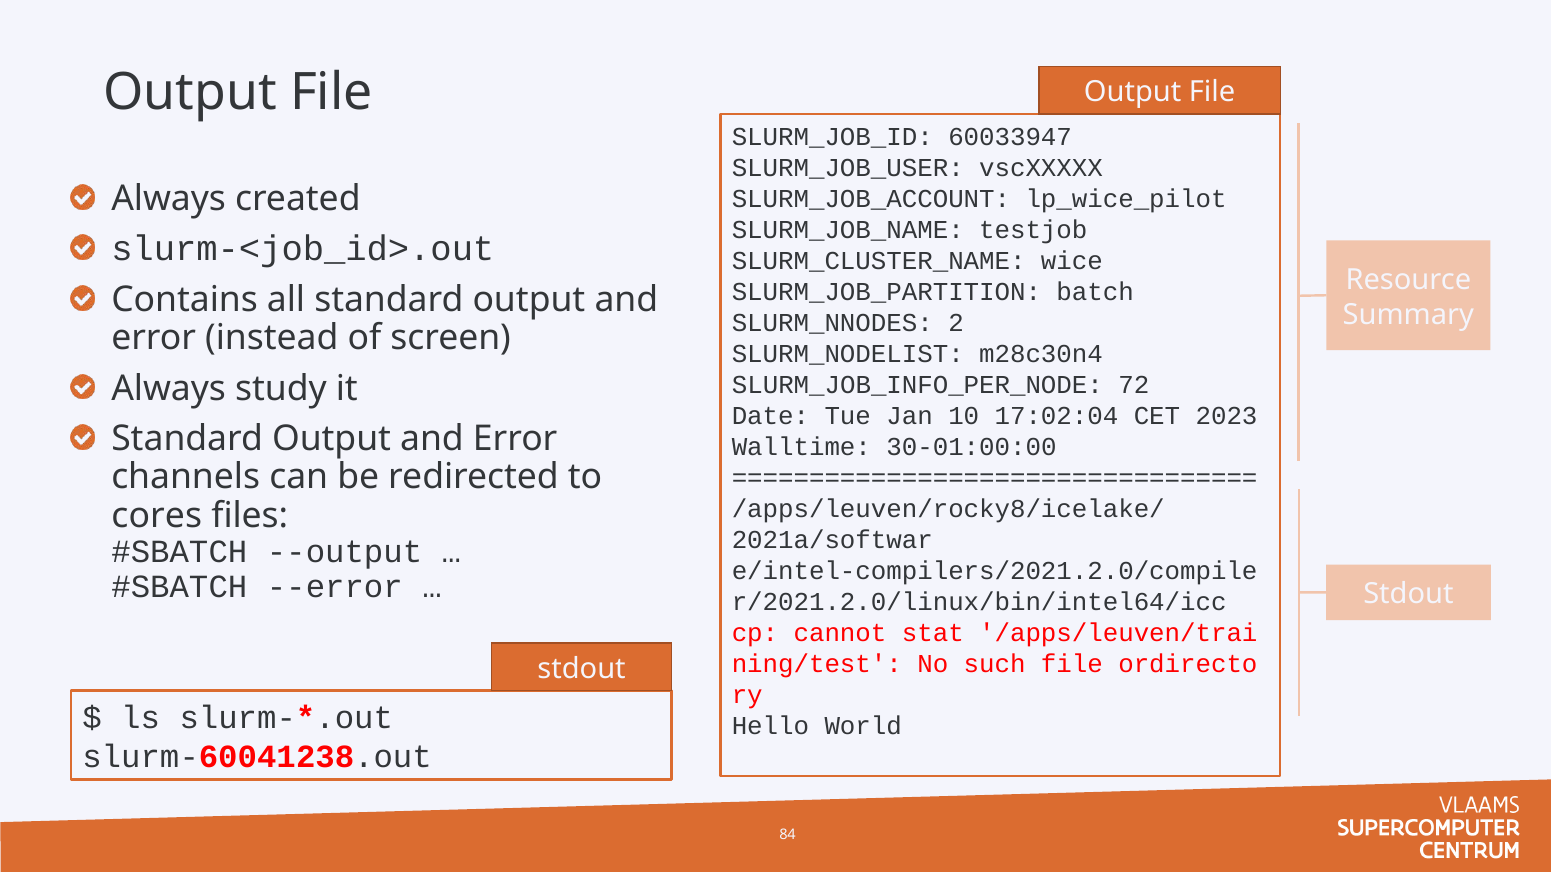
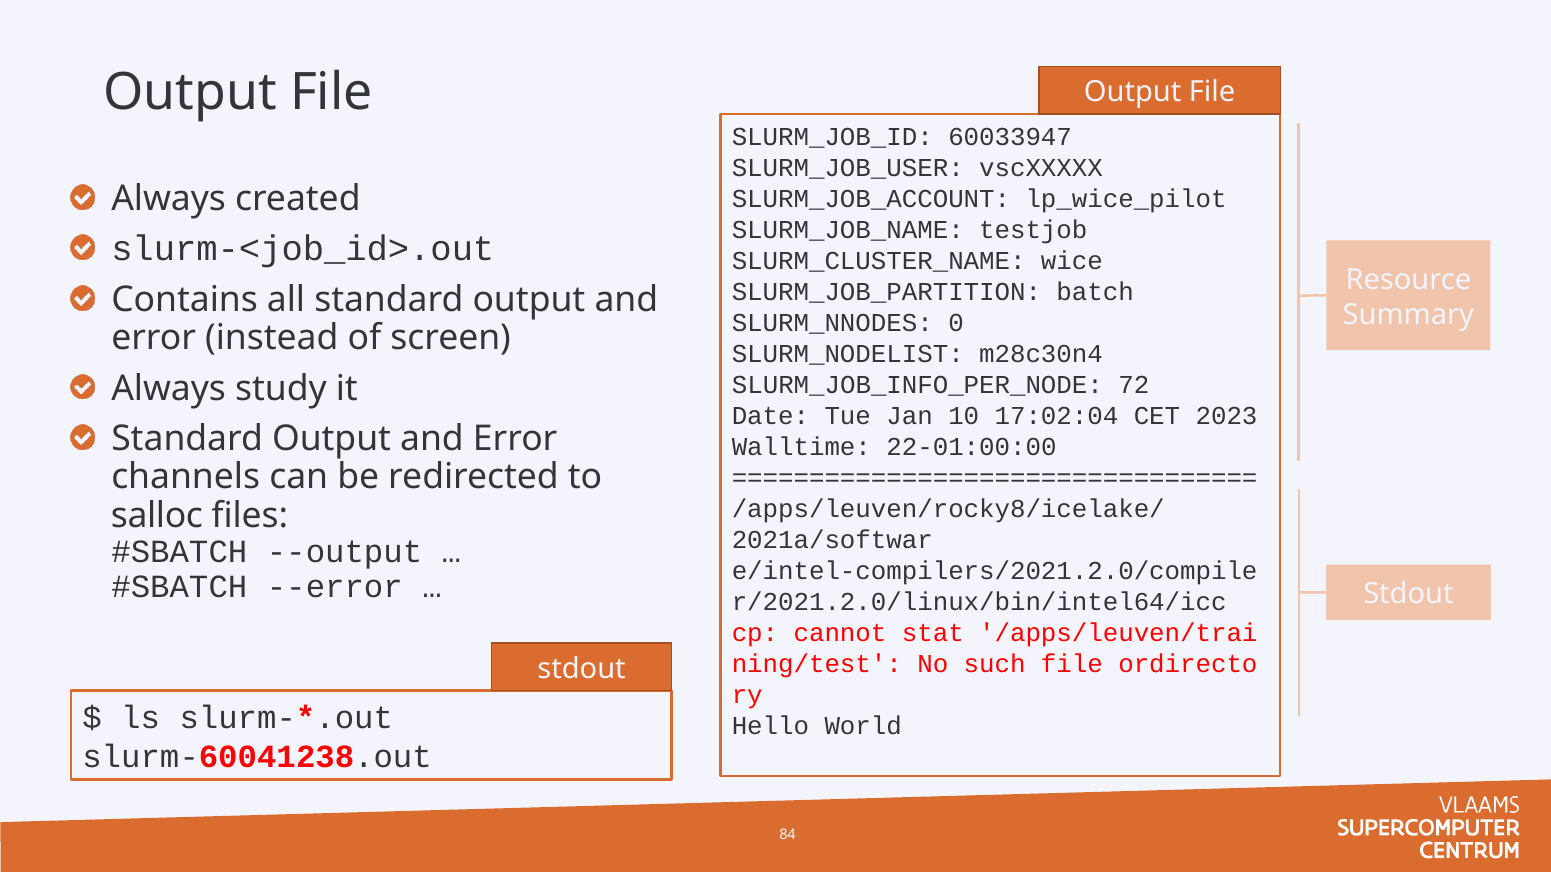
2: 2 -> 0
30-01:00:00: 30-01:00:00 -> 22-01:00:00
cores: cores -> salloc
